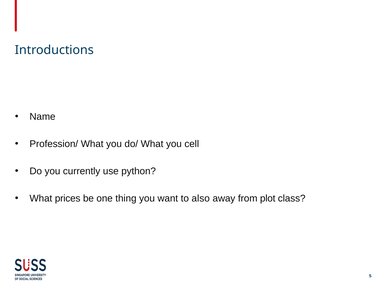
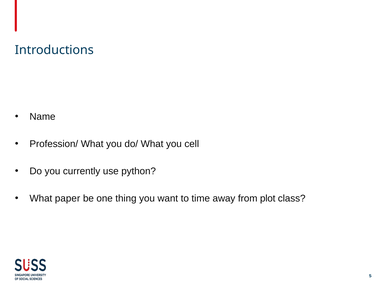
prices: prices -> paper
also: also -> time
